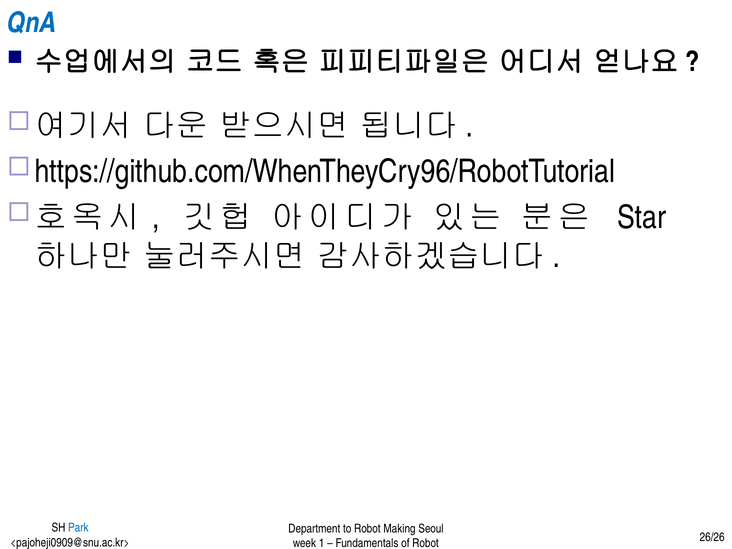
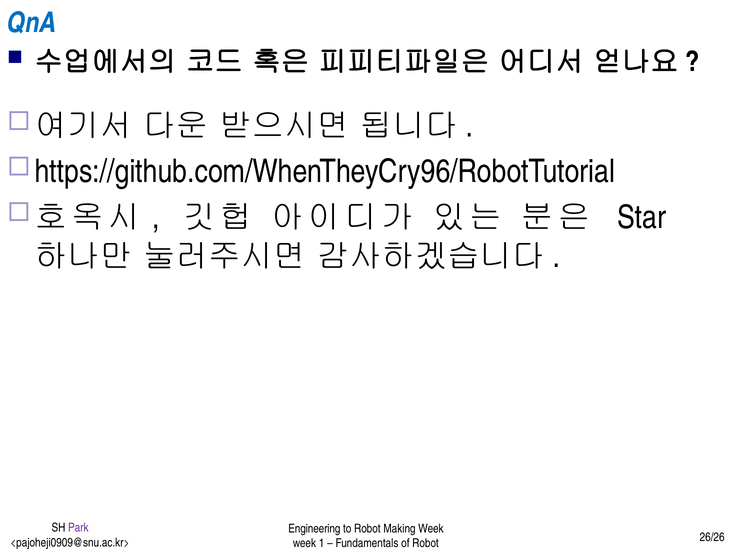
Park colour: blue -> purple
Department: Department -> Engineering
Making Seoul: Seoul -> Week
